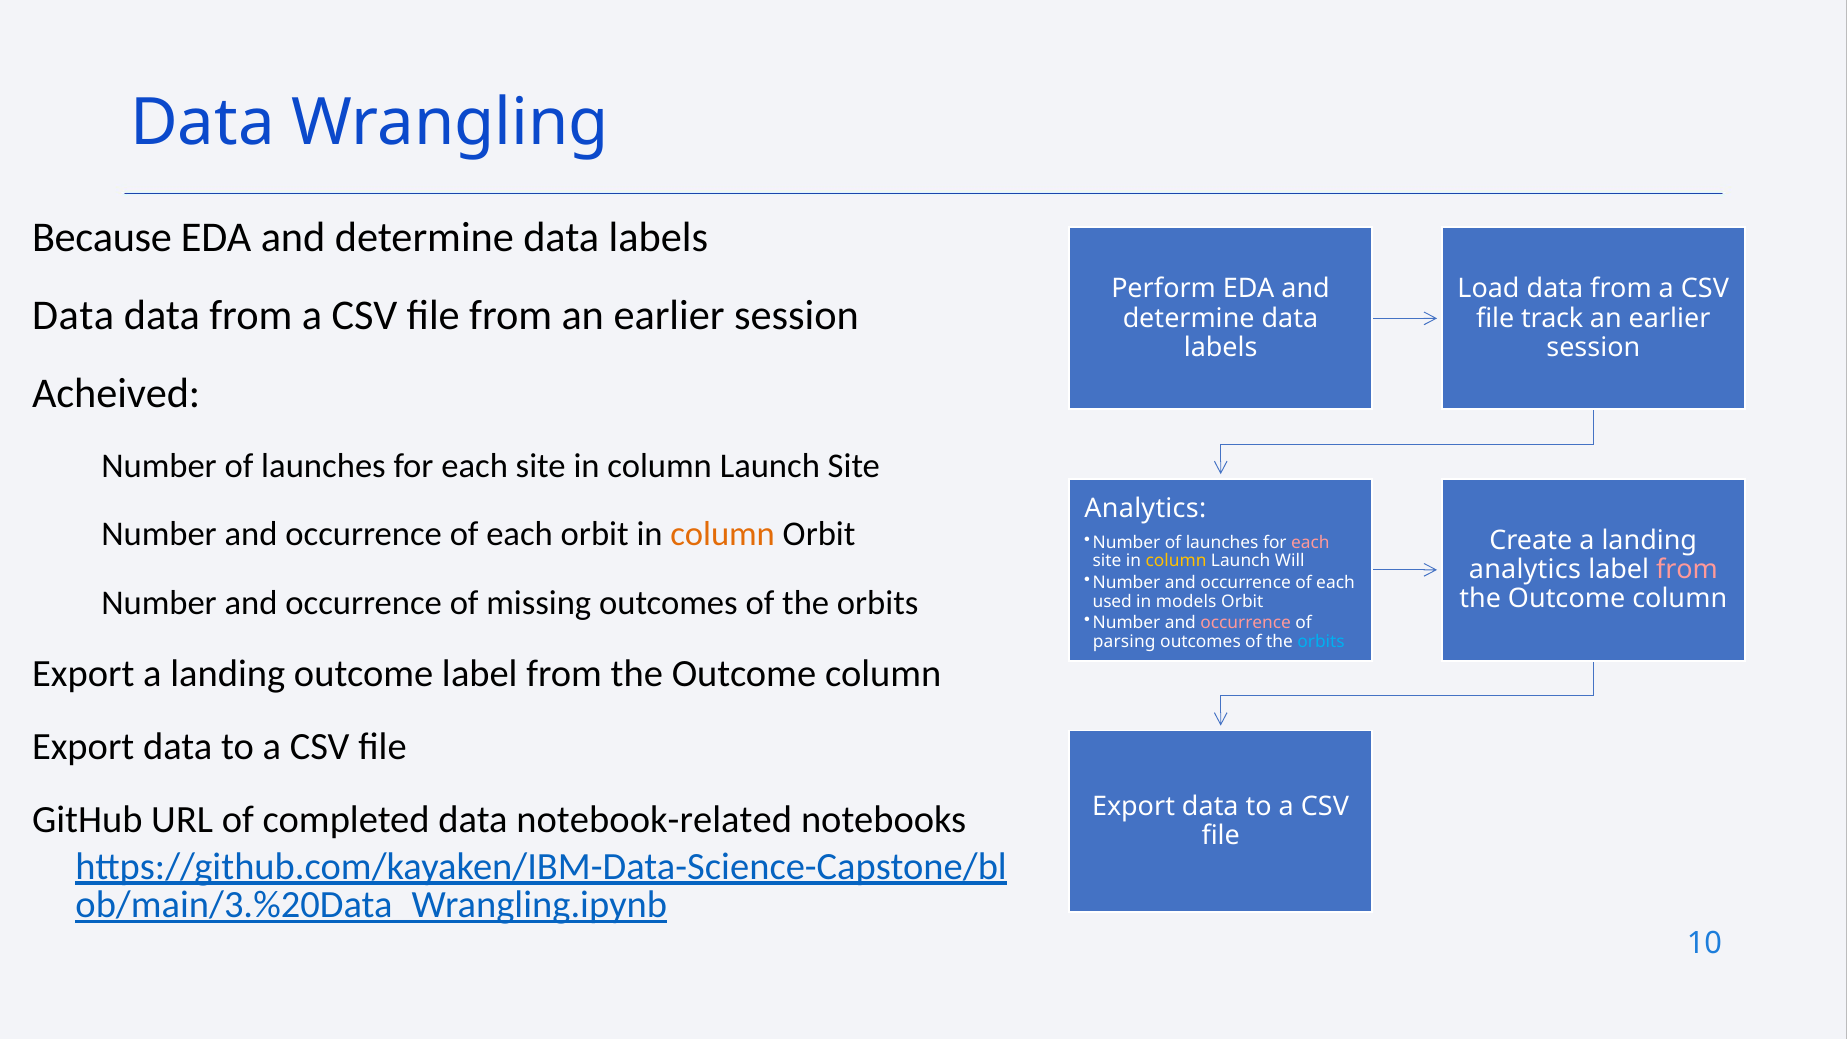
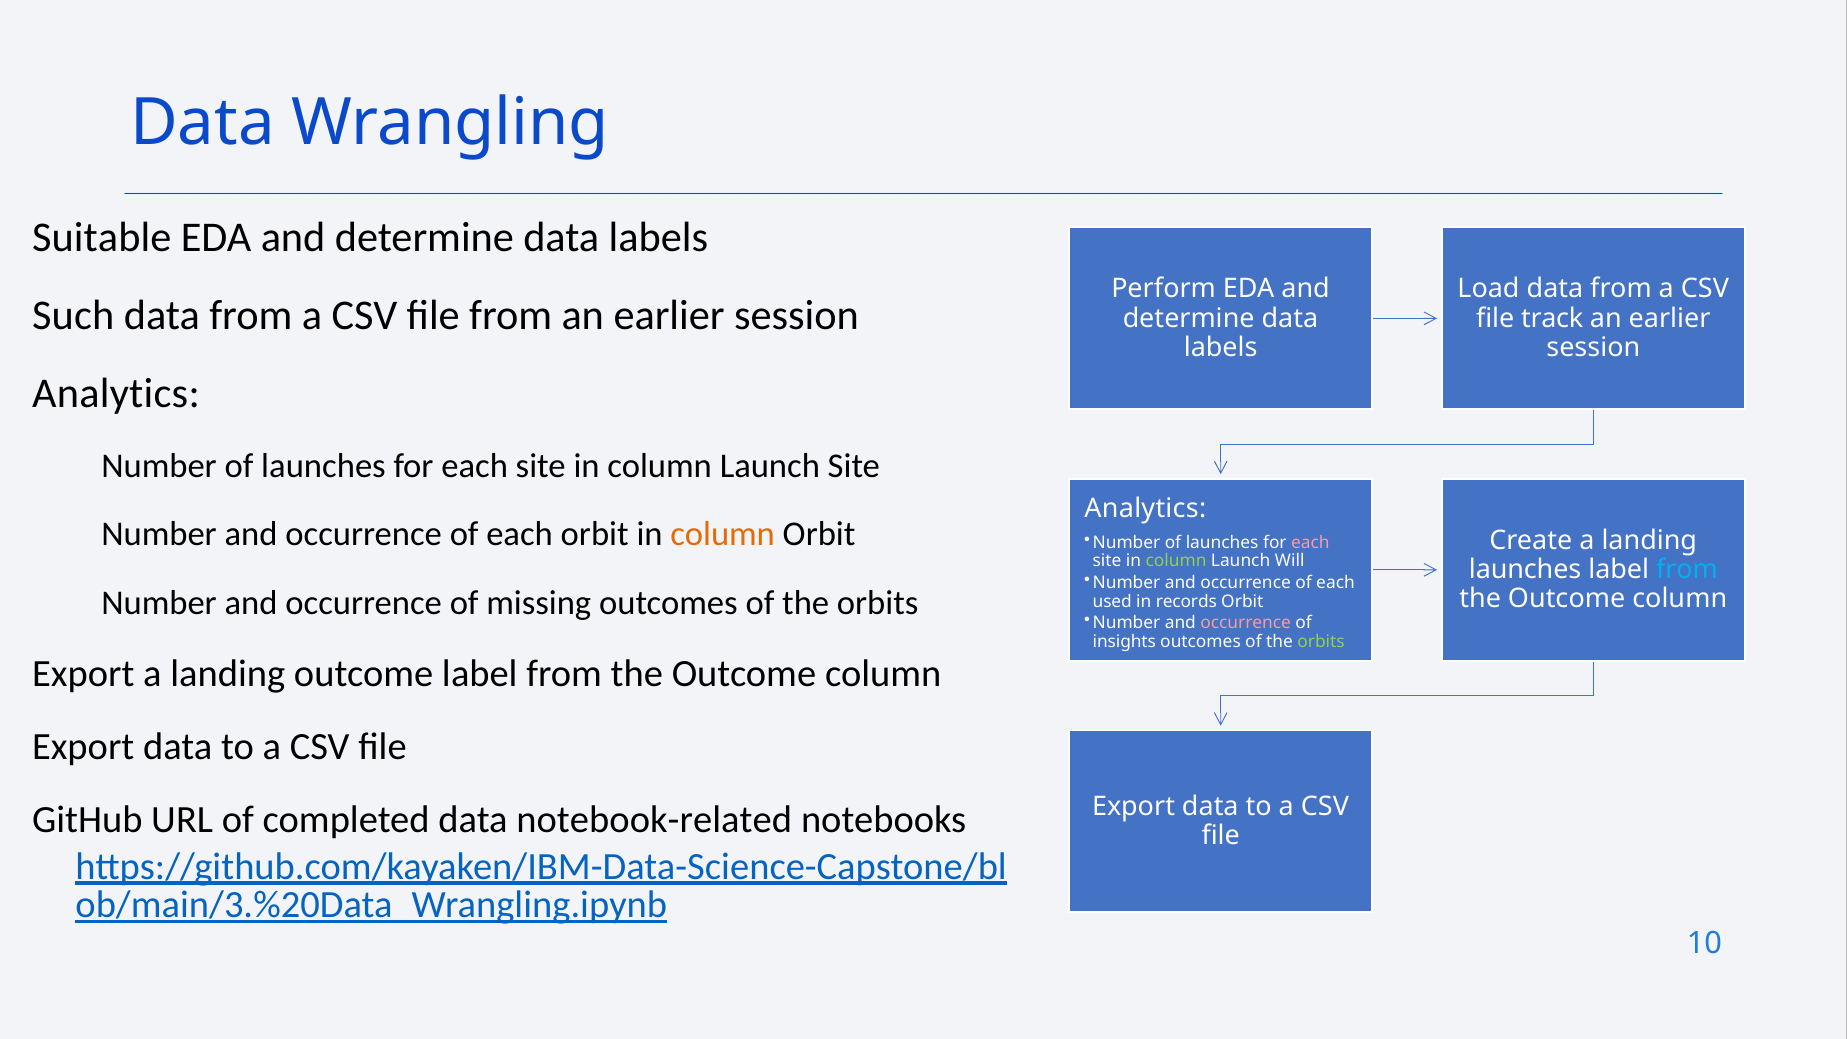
Because: Because -> Suitable
Data at (73, 316): Data -> Such
Acheived at (116, 393): Acheived -> Analytics
column at (1176, 561) colour: yellow -> light green
analytics at (1525, 570): analytics -> launches
from at (1687, 570) colour: pink -> light blue
models: models -> records
parsing: parsing -> insights
orbits at (1321, 641) colour: light blue -> light green
